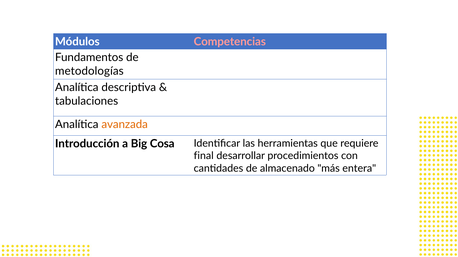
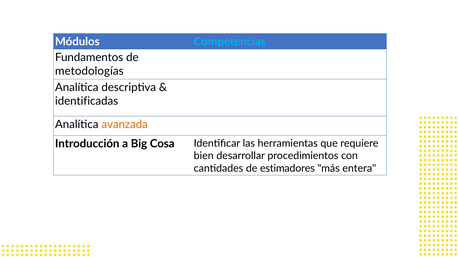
Competencias colour: pink -> light blue
tabulaciones: tabulaciones -> identificadas
final: final -> bien
almacenado: almacenado -> estimadores
